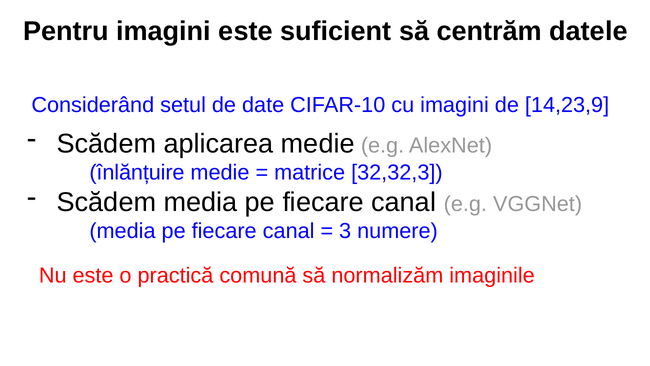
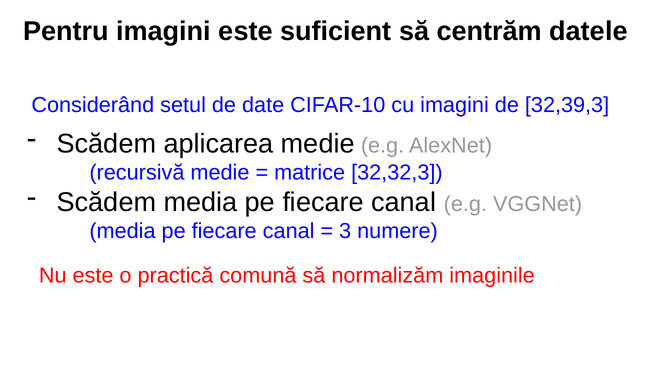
14,23,9: 14,23,9 -> 32,39,3
înlănțuire: înlănțuire -> recursivă
